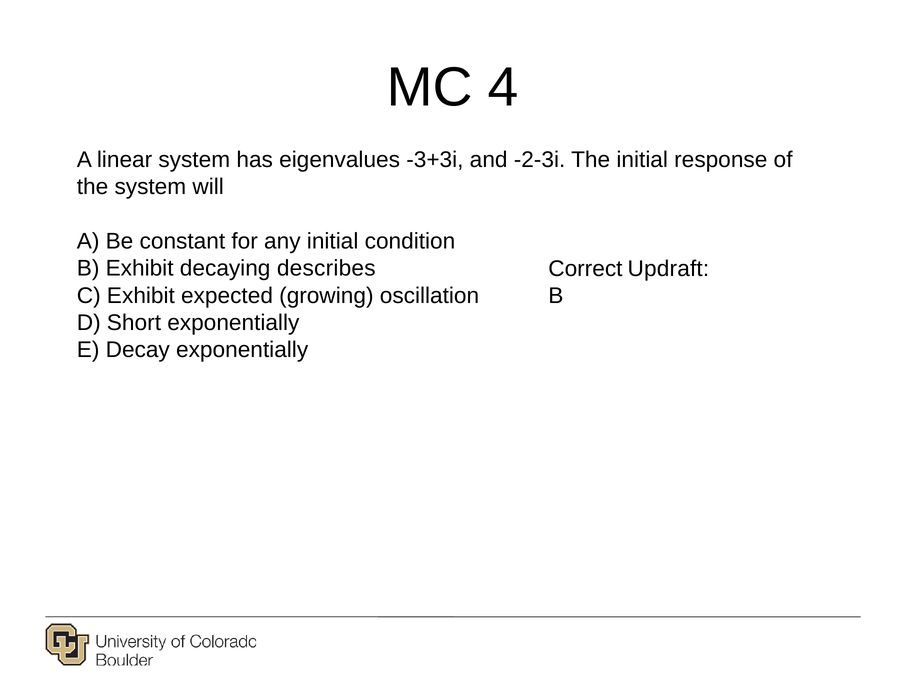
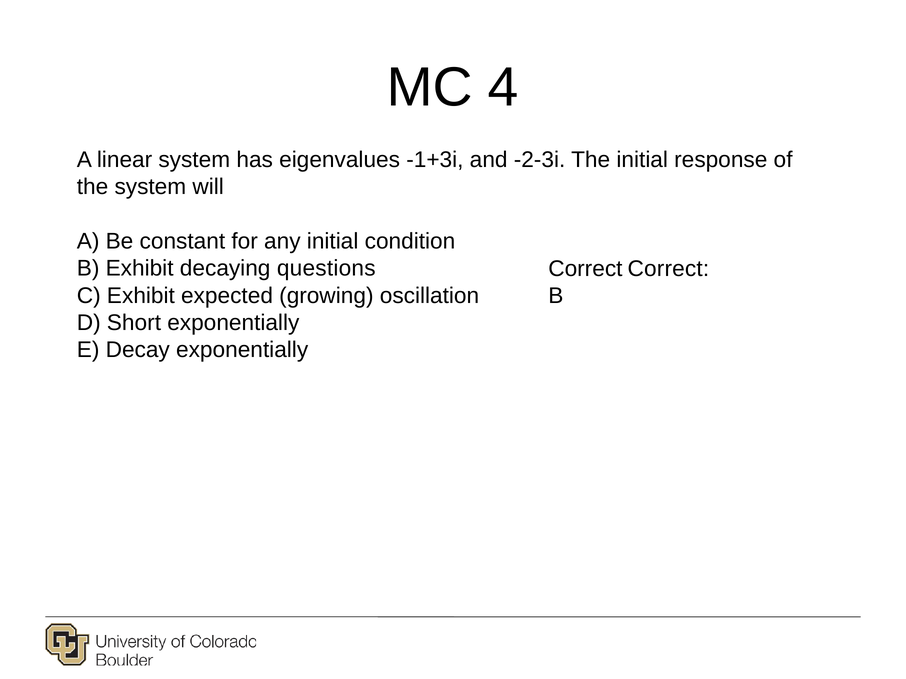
-3+3i: -3+3i -> -1+3i
describes: describes -> questions
Correct Updraft: Updraft -> Correct
